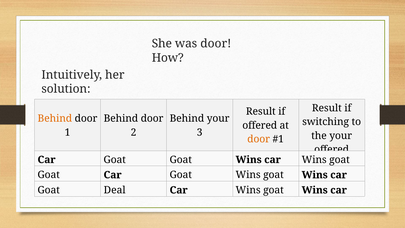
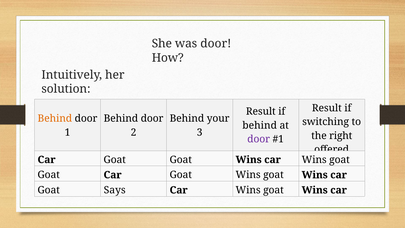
offered at (260, 125): offered -> behind
the your: your -> right
door at (259, 139) colour: orange -> purple
Deal: Deal -> Says
